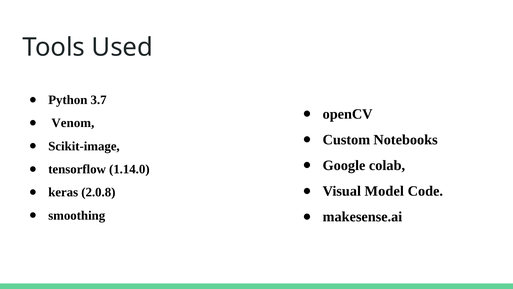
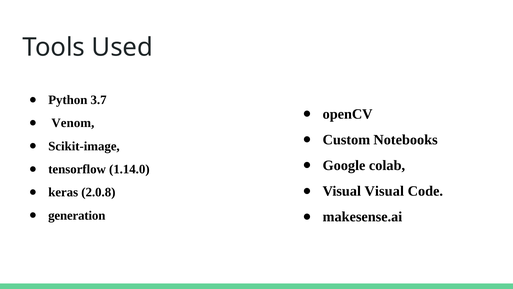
Visual Model: Model -> Visual
smoothing: smoothing -> generation
